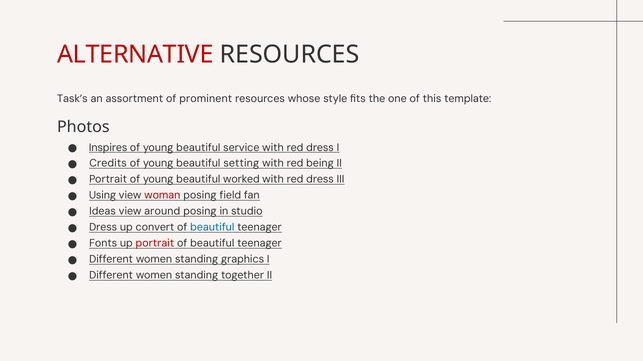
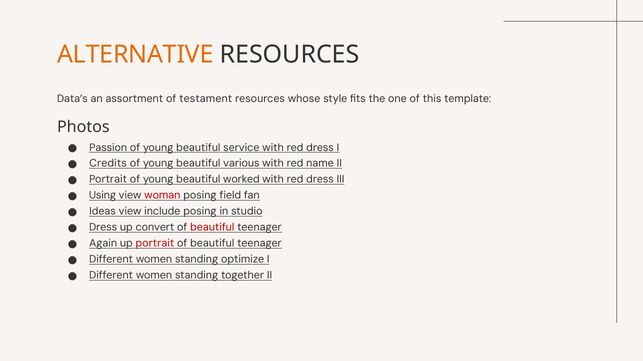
ALTERNATIVE colour: red -> orange
Task’s: Task’s -> Data’s
prominent: prominent -> testament
Inspires: Inspires -> Passion
setting: setting -> various
being: being -> name
around: around -> include
beautiful at (212, 228) colour: blue -> red
Fonts: Fonts -> Again
graphics: graphics -> optimize
